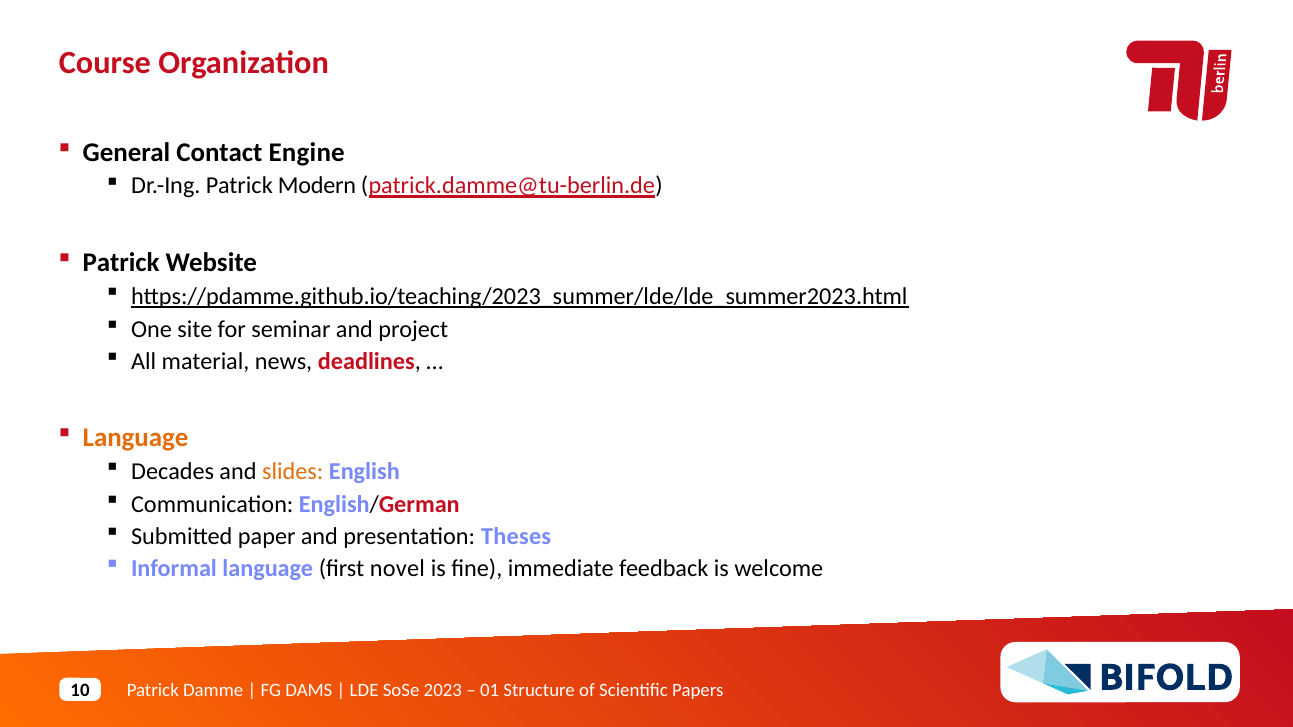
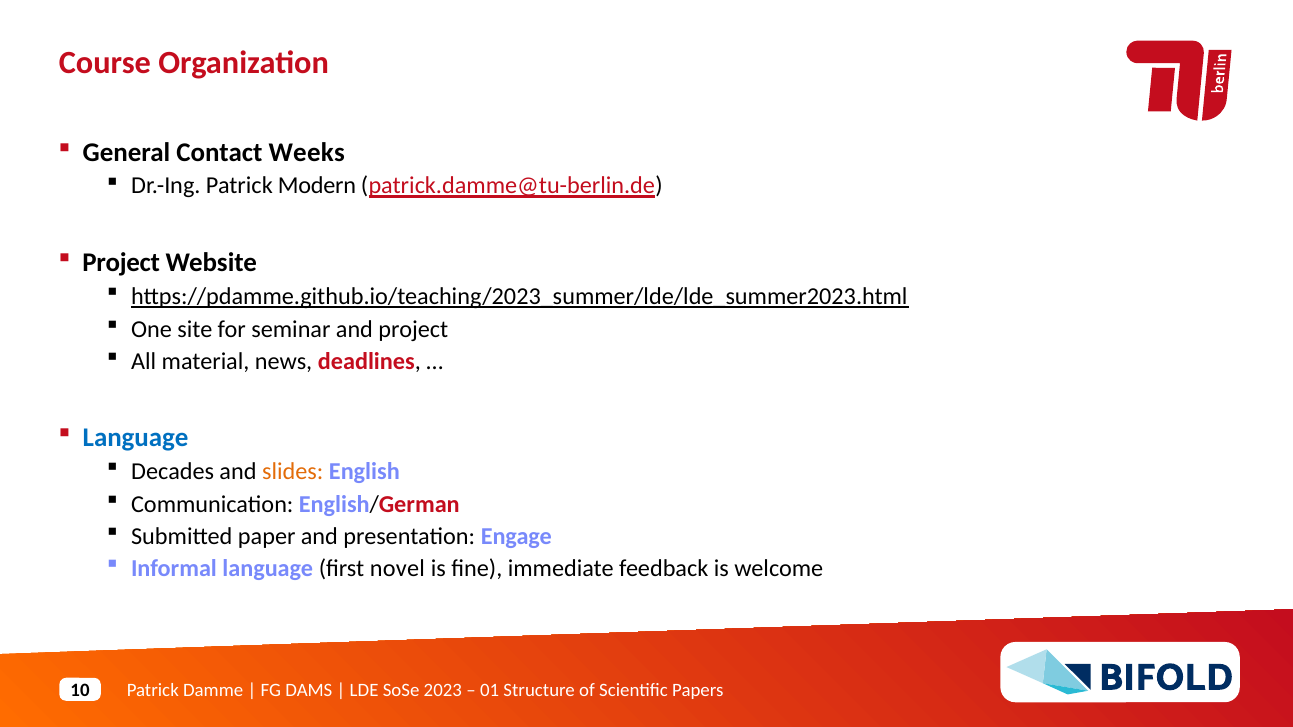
Engine: Engine -> Weeks
Patrick at (121, 263): Patrick -> Project
Language at (136, 438) colour: orange -> blue
Theses: Theses -> Engage
